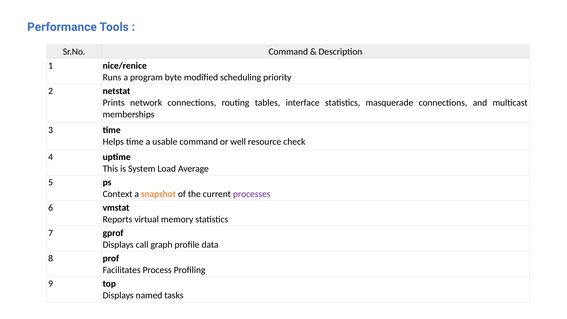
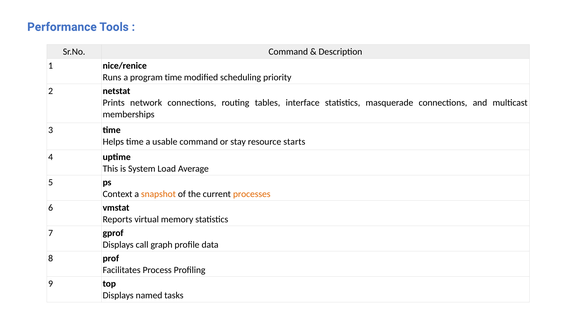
program byte: byte -> time
well: well -> stay
check: check -> starts
processes colour: purple -> orange
